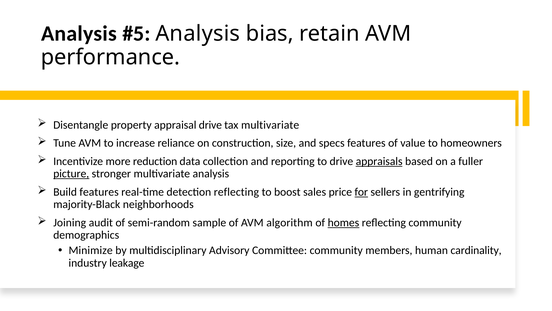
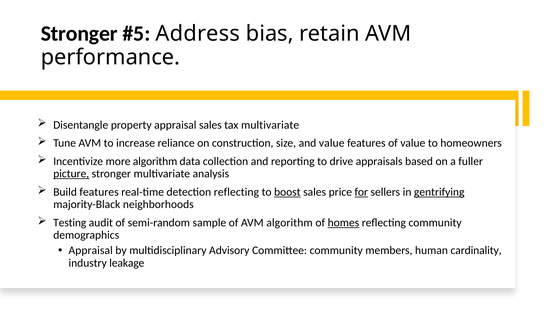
Analysis at (79, 34): Analysis -> Stronger
Analysis at (198, 34): Analysis -> Address
appraisal drive: drive -> sales
and specs: specs -> value
more reduction: reduction -> algorithm
appraisals underline: present -> none
boost underline: none -> present
gentrifying underline: none -> present
Joining: Joining -> Testing
Minimize at (91, 250): Minimize -> Appraisal
